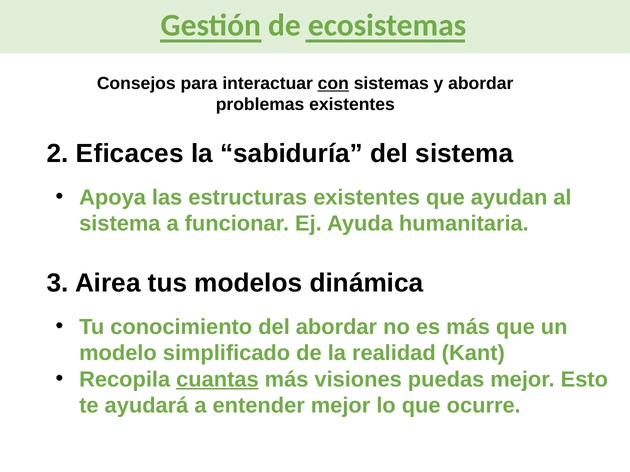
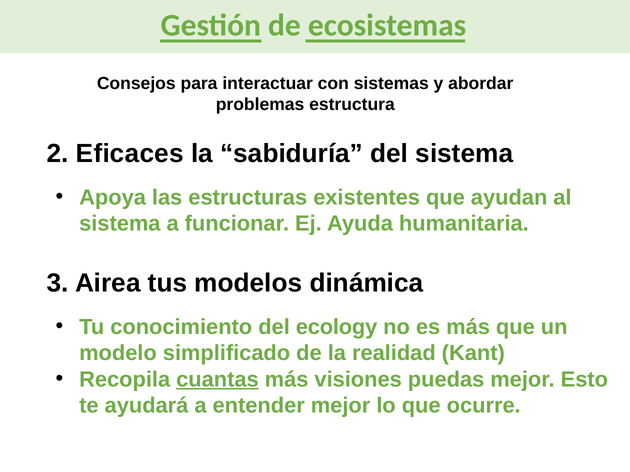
con underline: present -> none
problemas existentes: existentes -> estructura
del abordar: abordar -> ecology
